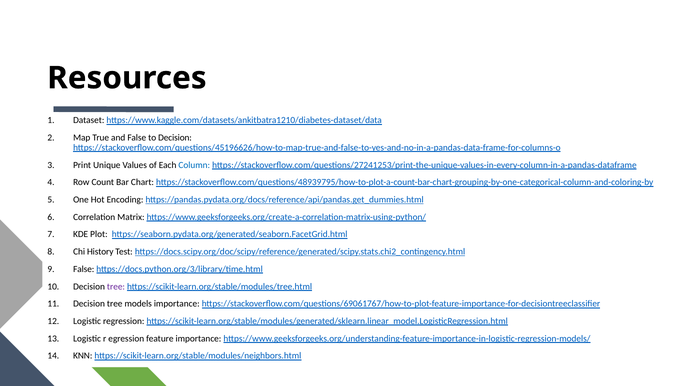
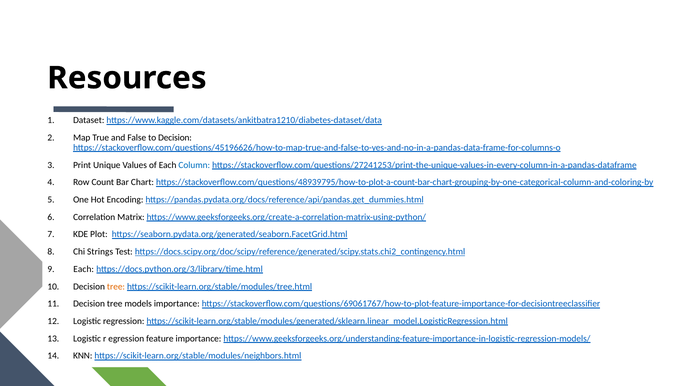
History: History -> Strings
False at (84, 269): False -> Each
tree at (116, 286) colour: purple -> orange
